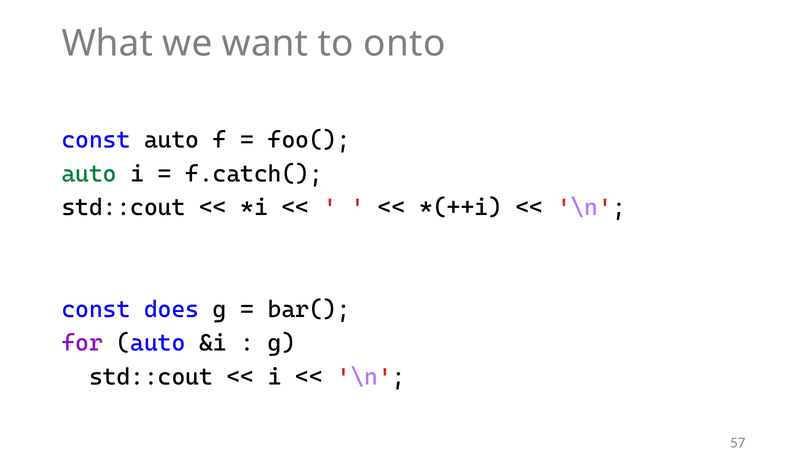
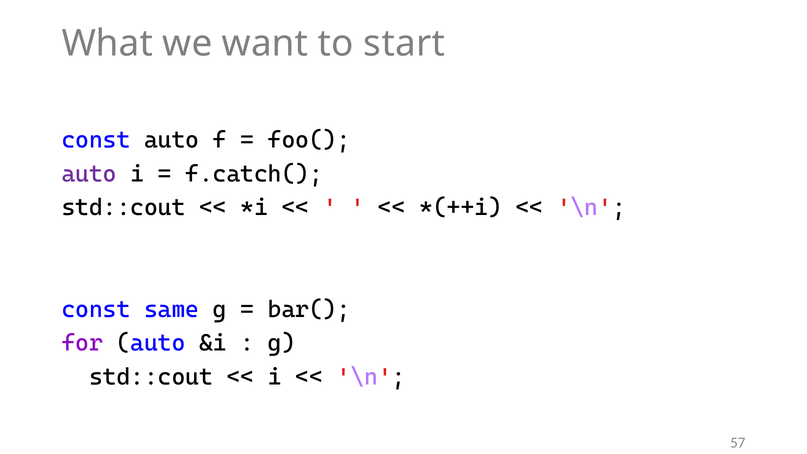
onto: onto -> start
auto at (89, 174) colour: green -> purple
does: does -> same
